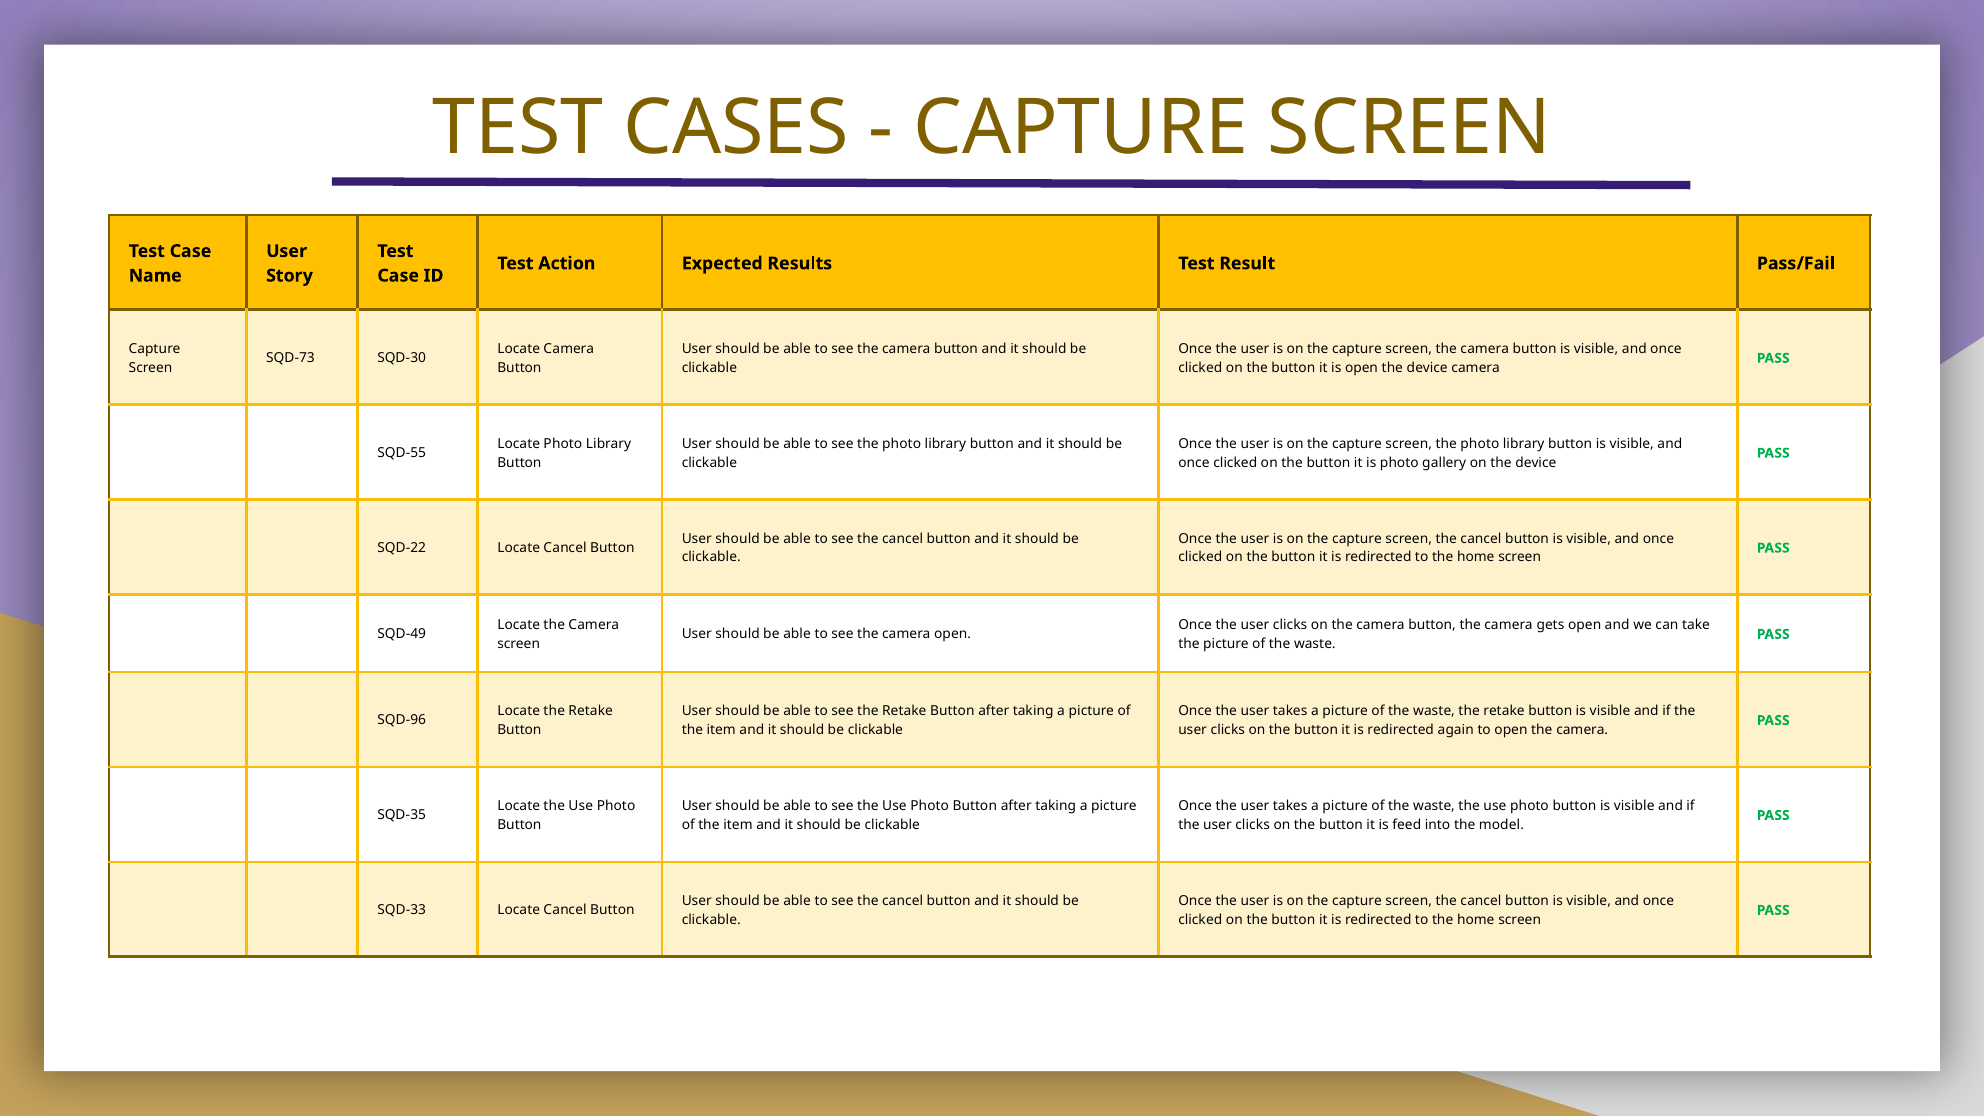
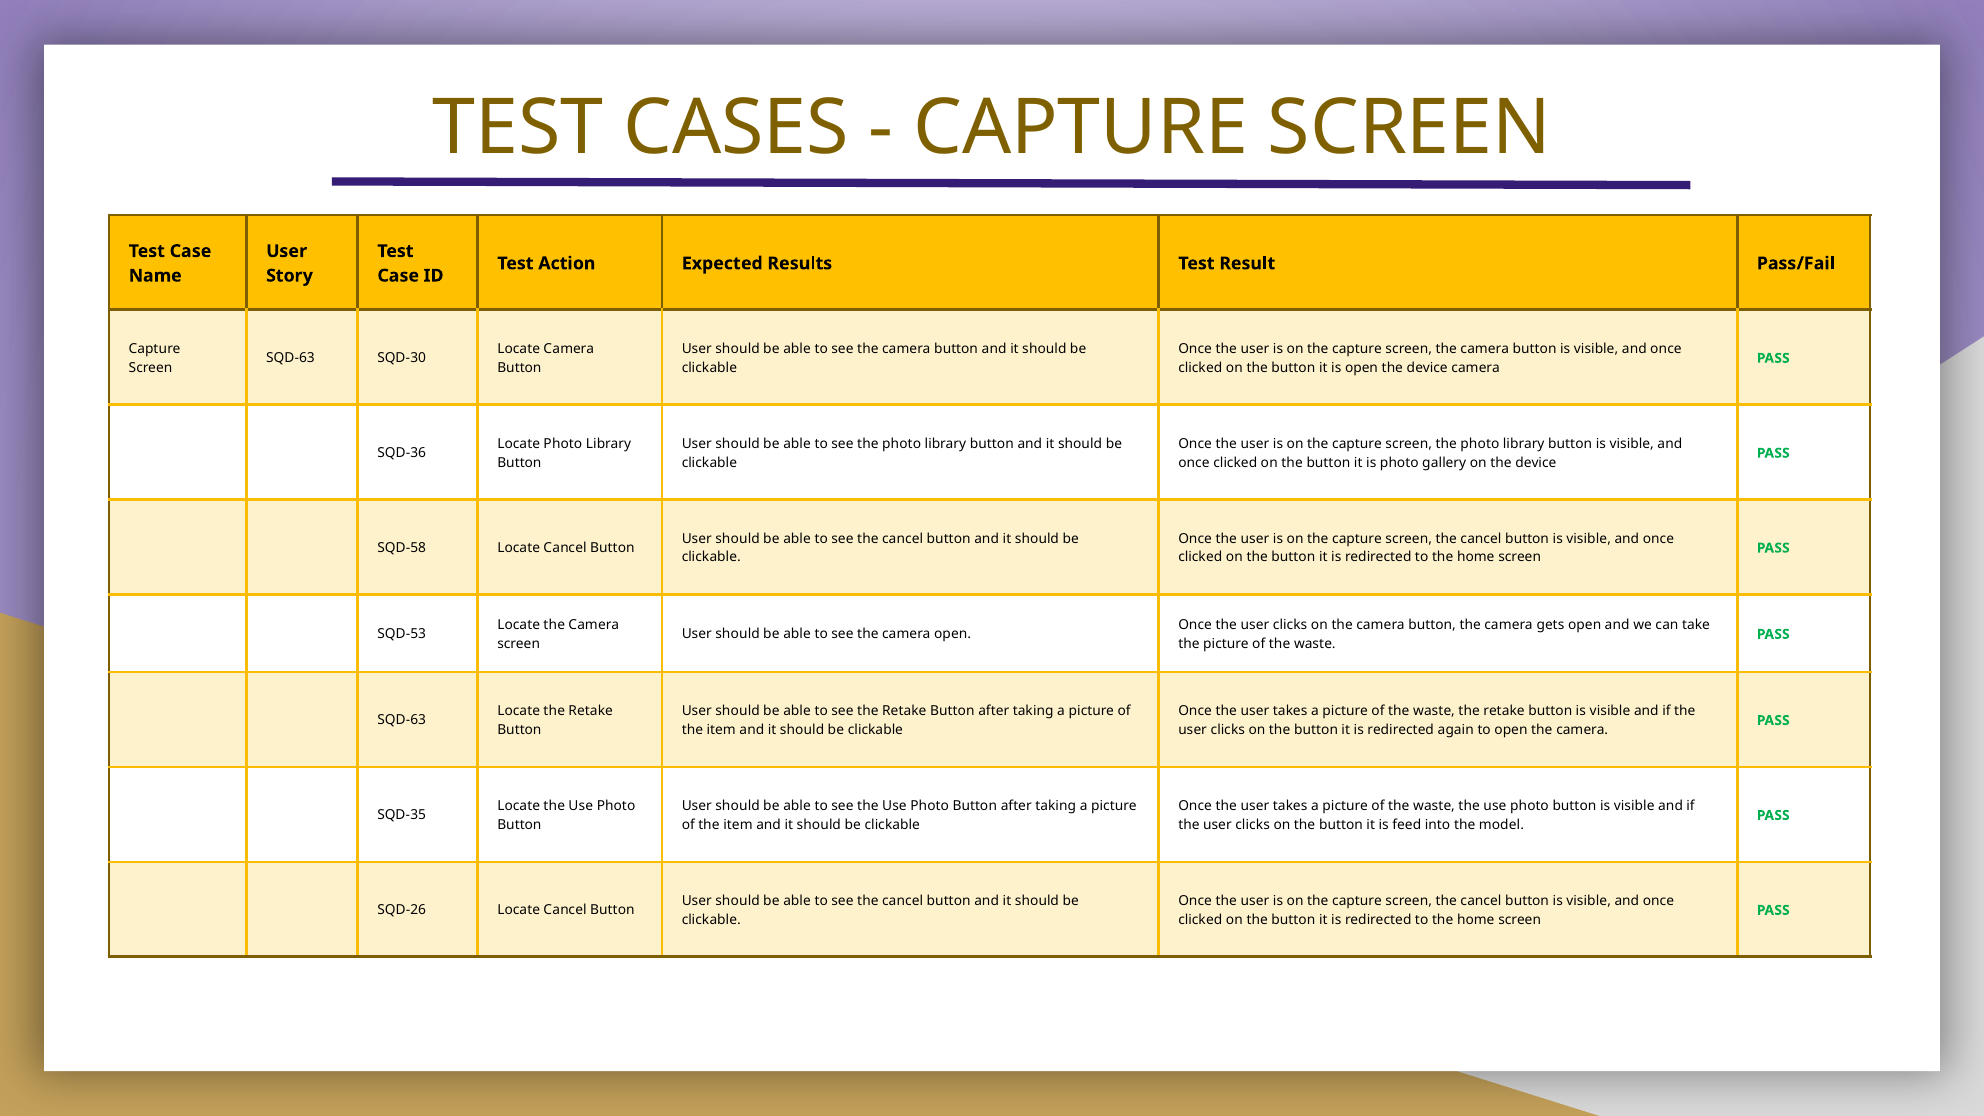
SQD-73 at (290, 358): SQD-73 -> SQD-63
SQD-55: SQD-55 -> SQD-36
SQD-22: SQD-22 -> SQD-58
SQD-49: SQD-49 -> SQD-53
SQD-96 at (402, 720): SQD-96 -> SQD-63
SQD-33: SQD-33 -> SQD-26
